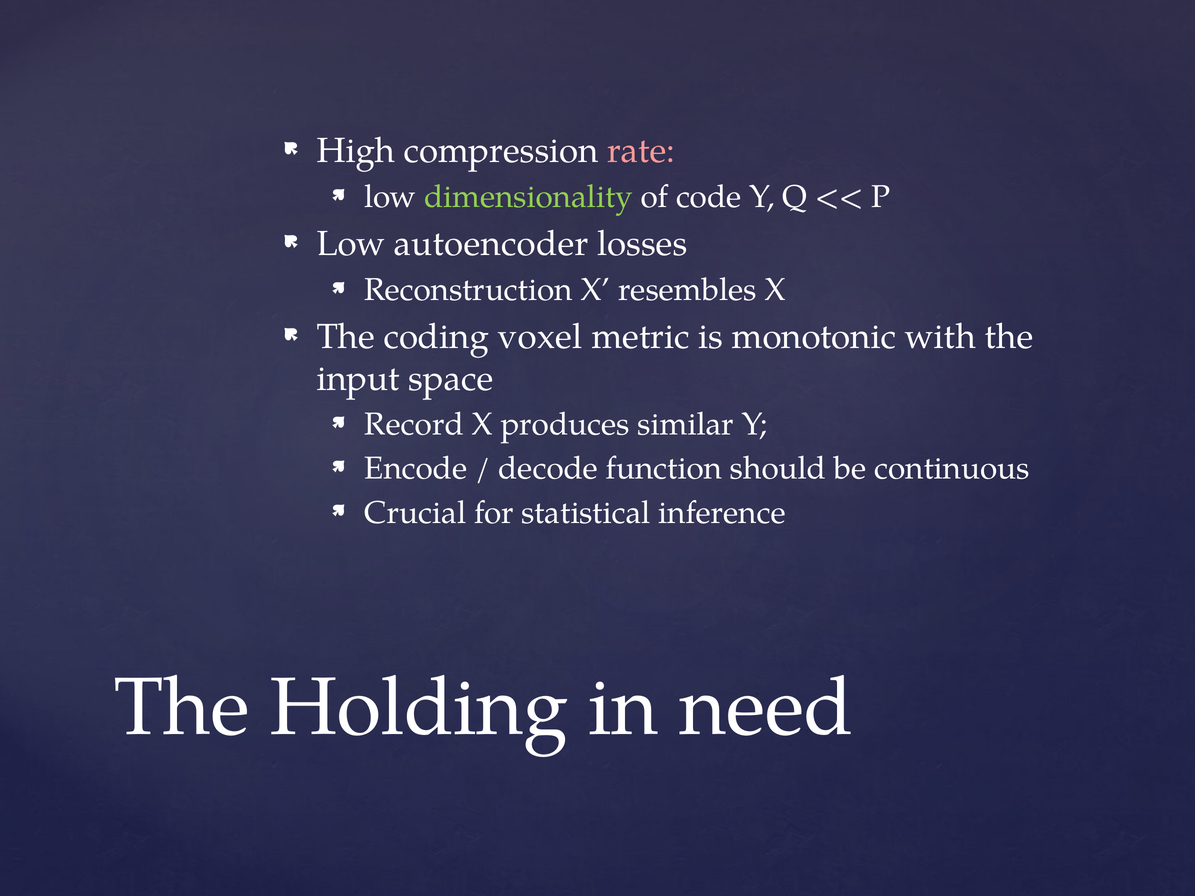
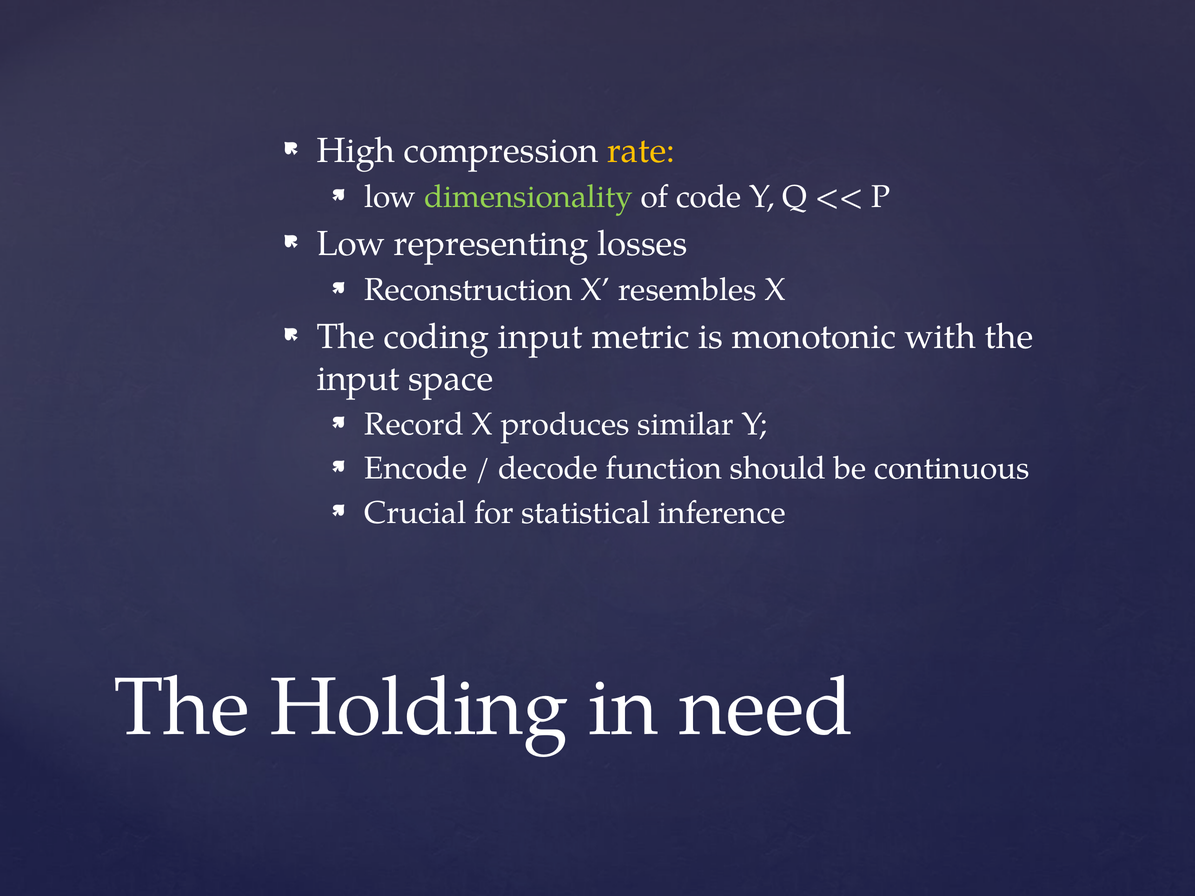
rate colour: pink -> yellow
autoencoder: autoencoder -> representing
coding voxel: voxel -> input
